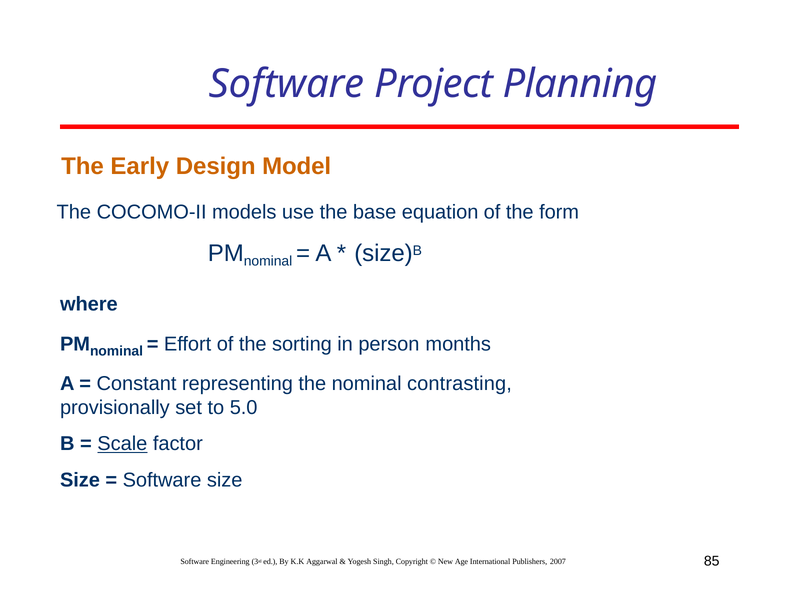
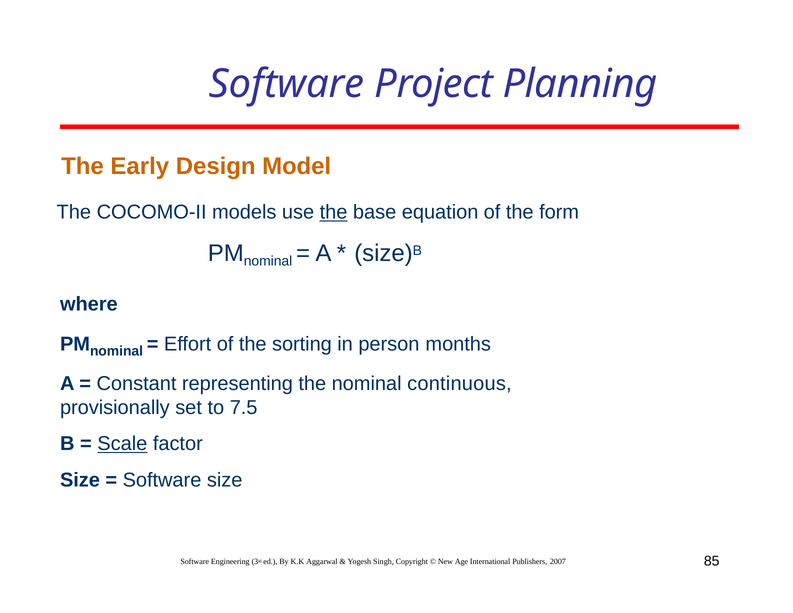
the at (334, 212) underline: none -> present
contrasting: contrasting -> continuous
5.0: 5.0 -> 7.5
